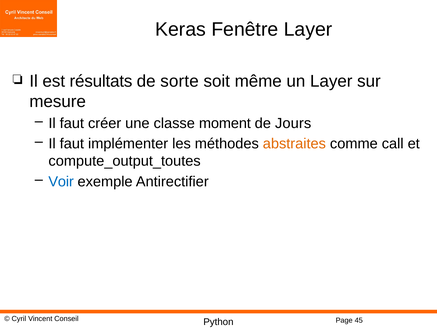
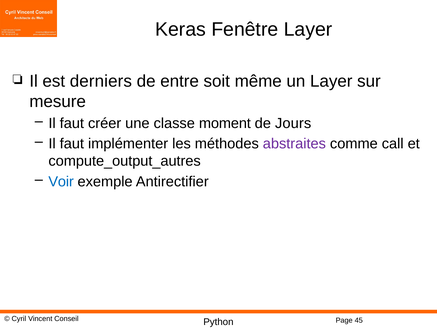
résultats: résultats -> derniers
sorte: sorte -> entre
abstraites colour: orange -> purple
compute_output_toutes: compute_output_toutes -> compute_output_autres
